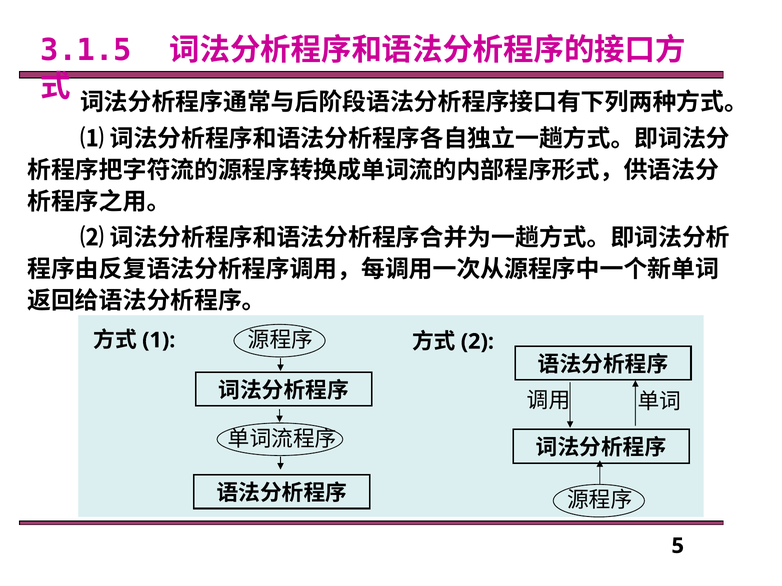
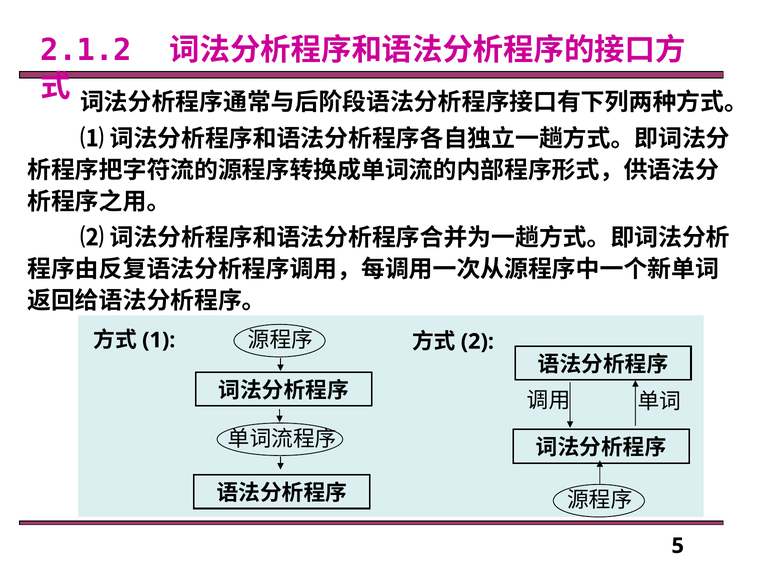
3.1.5: 3.1.5 -> 2.1.2
